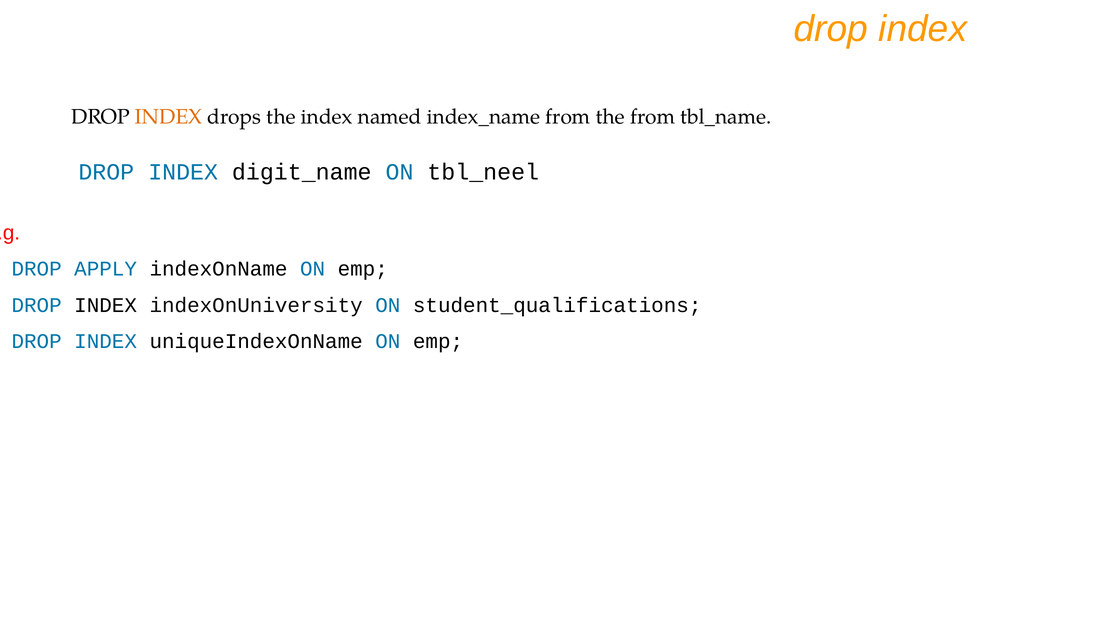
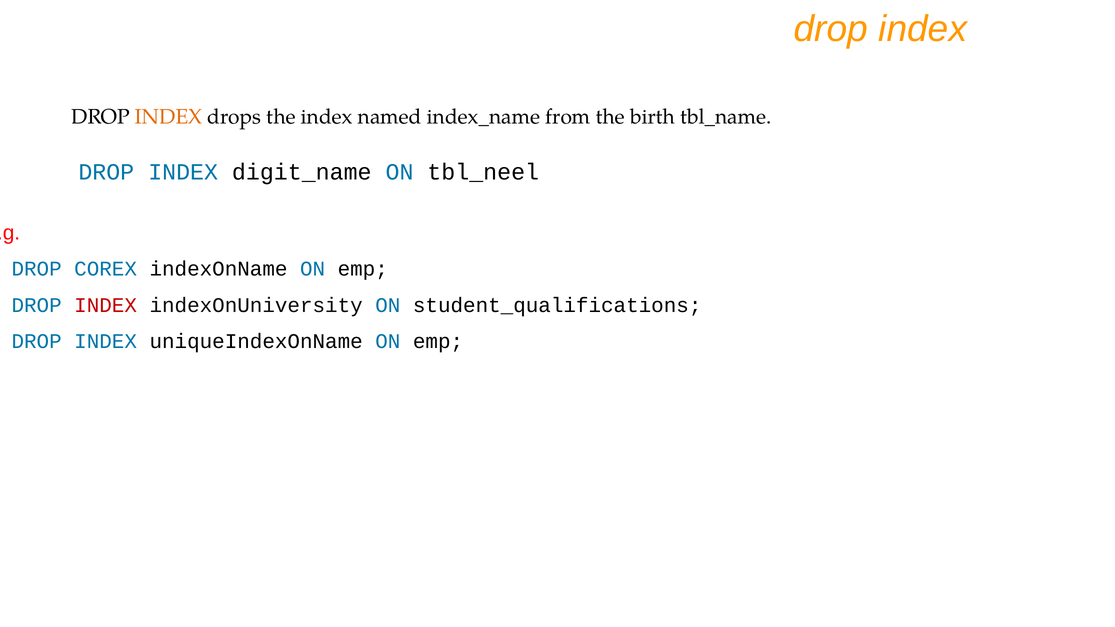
the from: from -> birth
APPLY: APPLY -> COREX
INDEX at (106, 305) colour: black -> red
